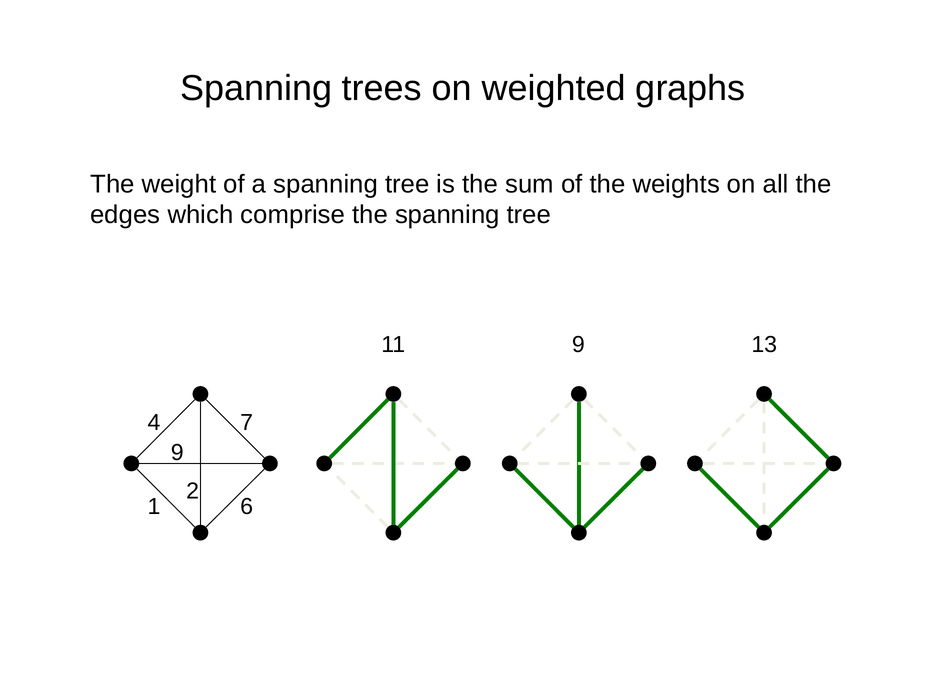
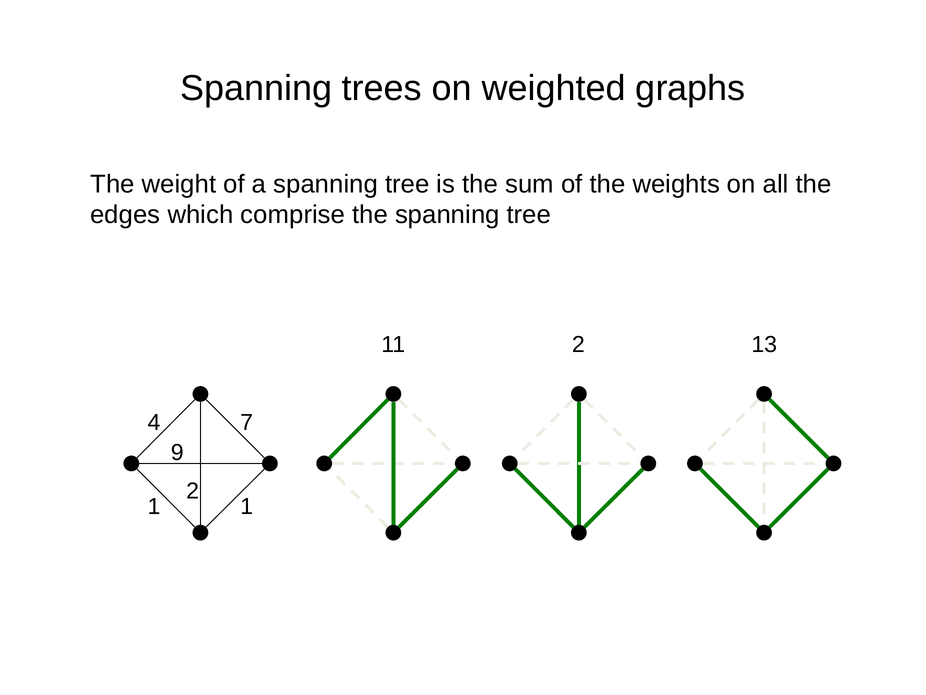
11 9: 9 -> 2
1 6: 6 -> 1
